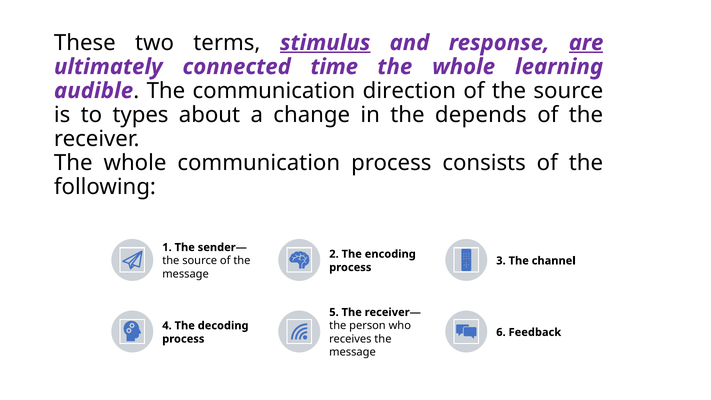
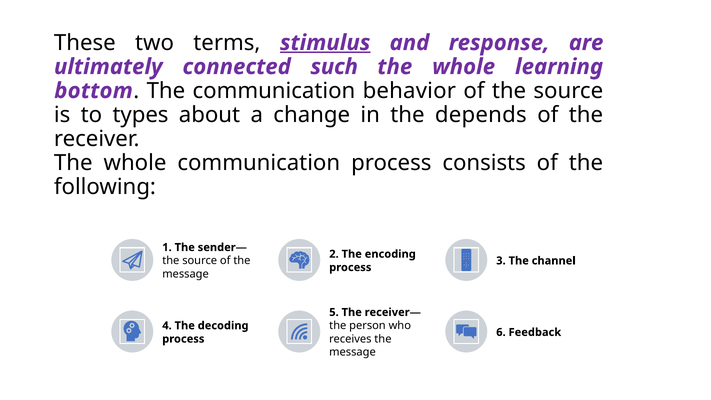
are underline: present -> none
time: time -> such
audible: audible -> bottom
direction: direction -> behavior
